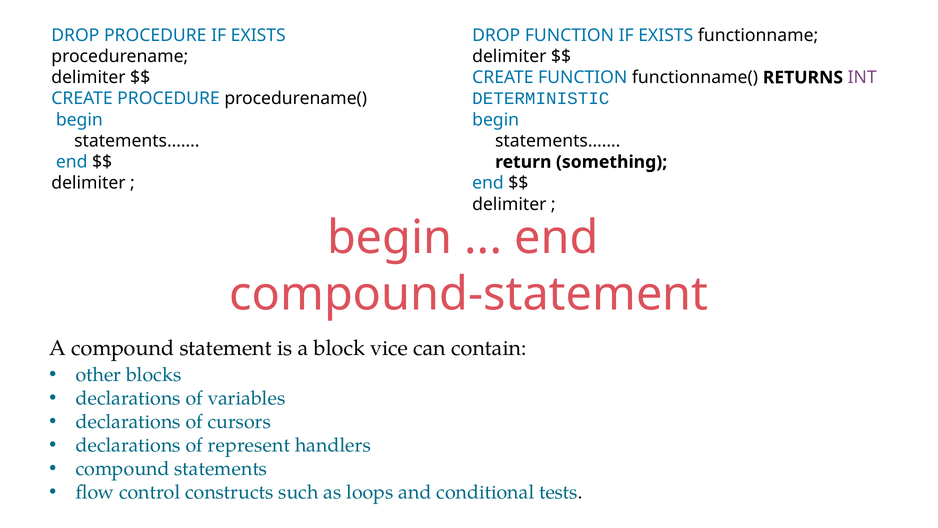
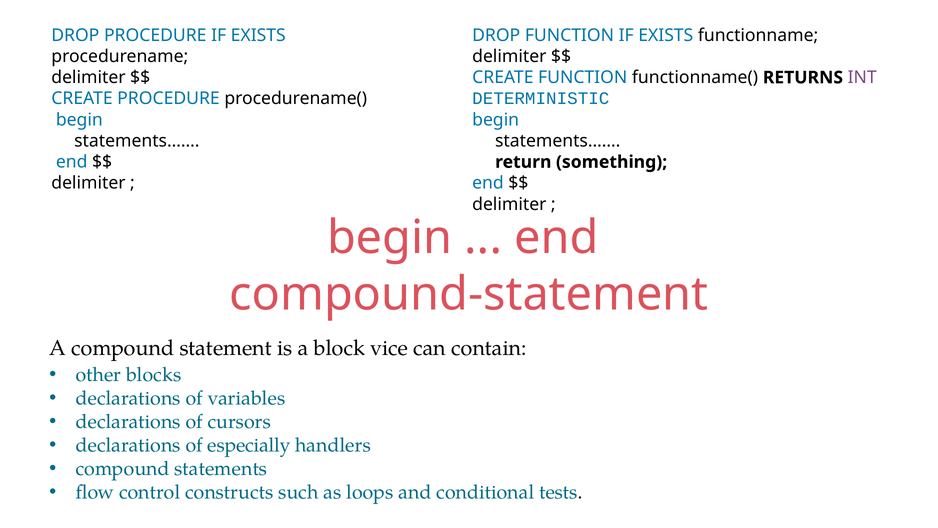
represent: represent -> especially
